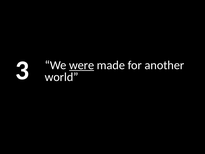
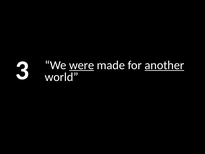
another underline: none -> present
